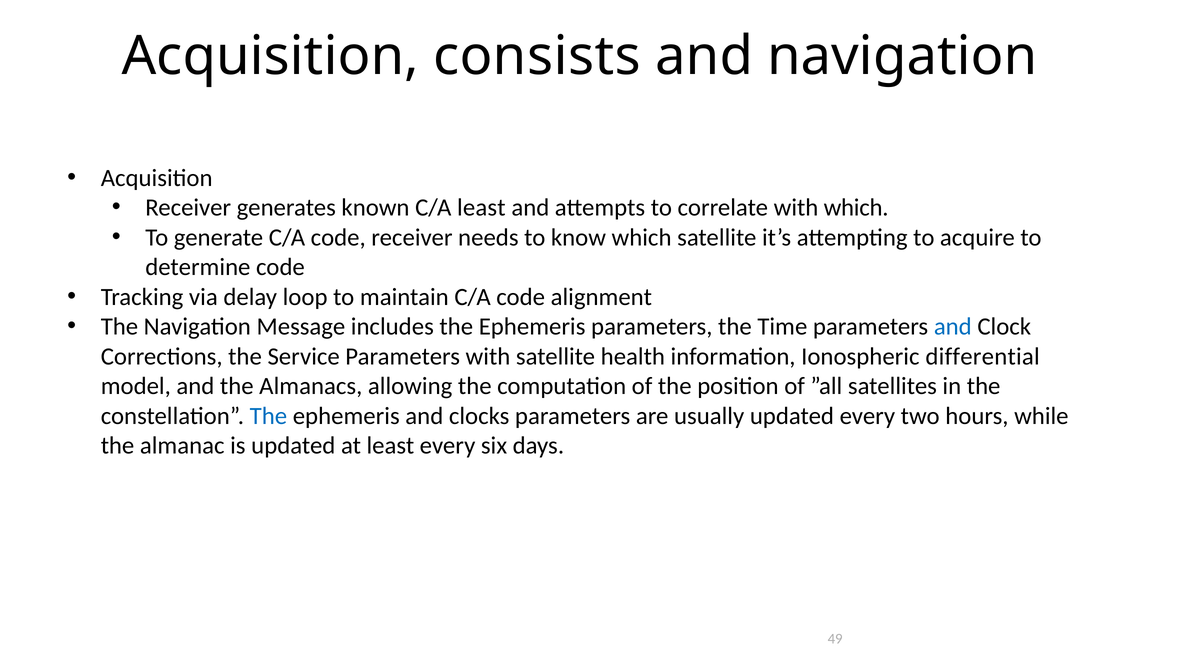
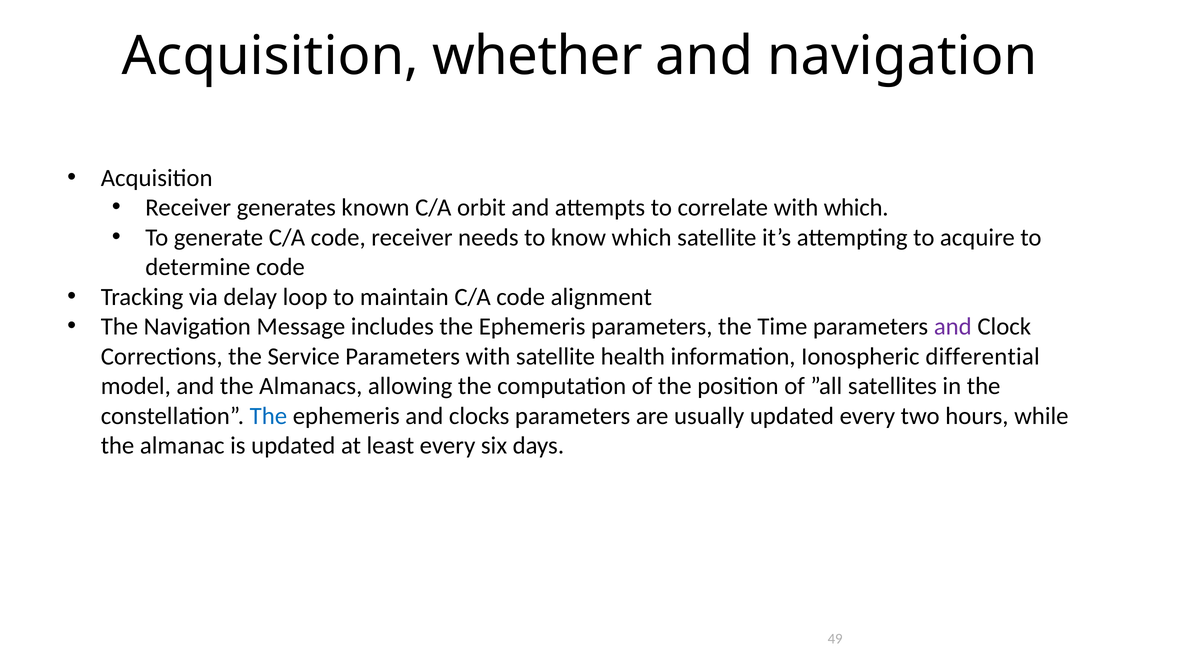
consists: consists -> whether
C/A least: least -> orbit
and at (953, 327) colour: blue -> purple
